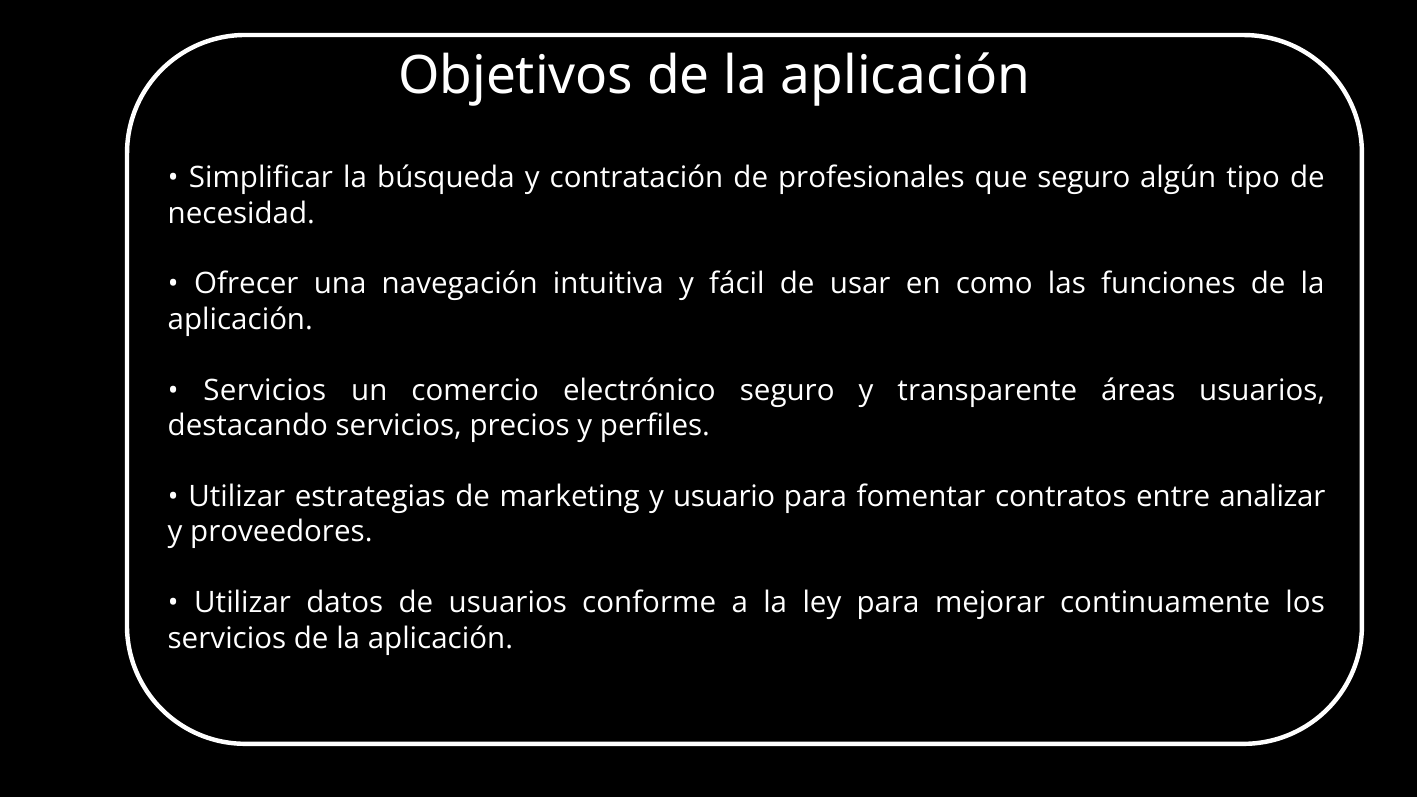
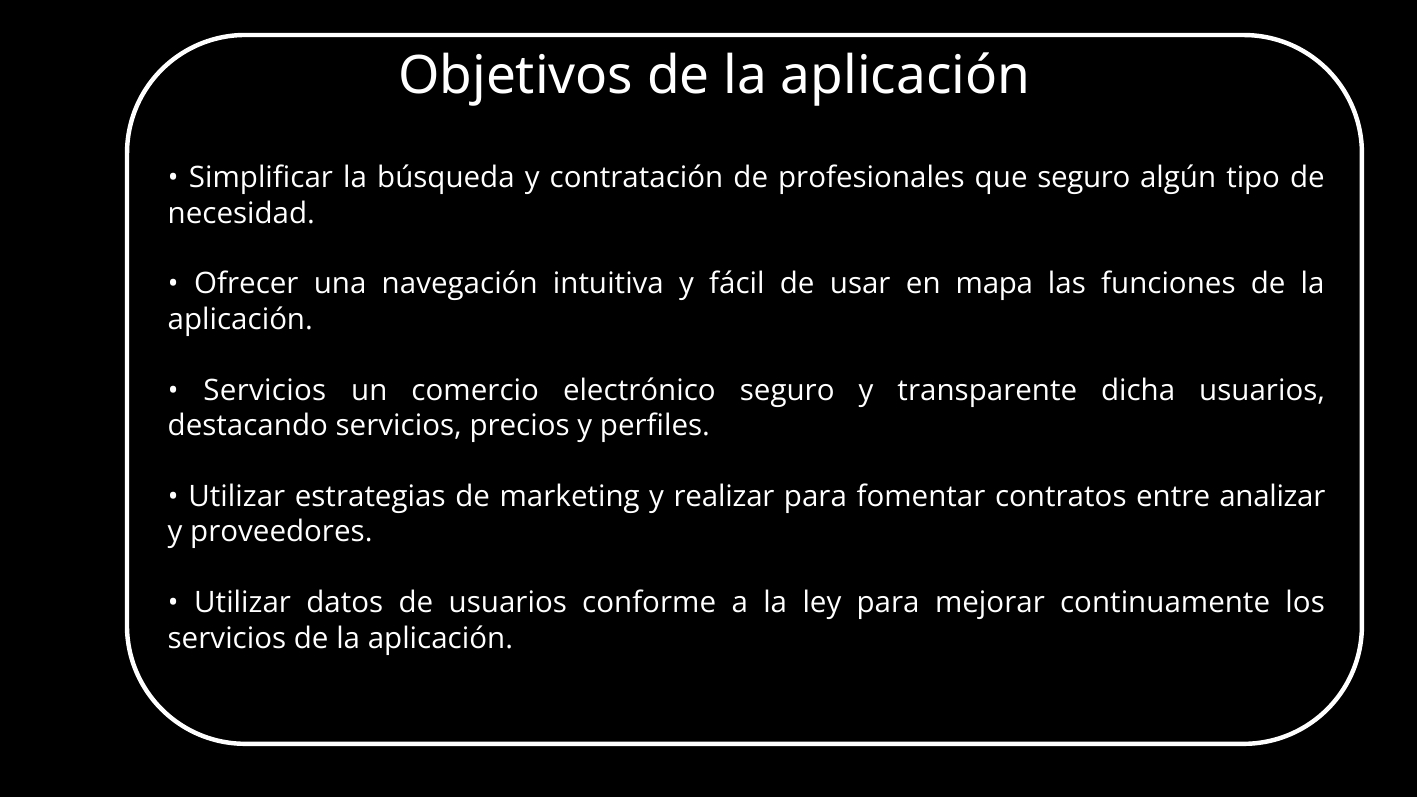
como: como -> mapa
áreas: áreas -> dicha
usuario: usuario -> realizar
